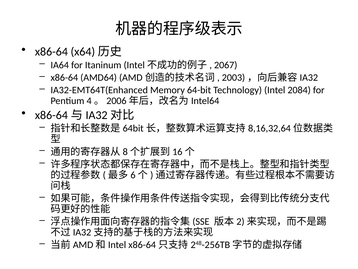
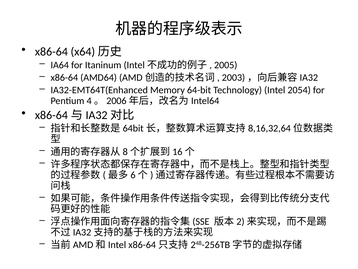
2067: 2067 -> 2005
2084: 2084 -> 2054
